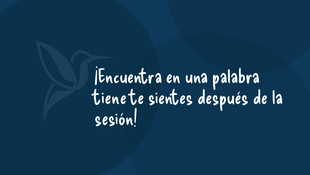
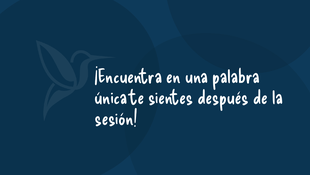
tiene: tiene -> única
